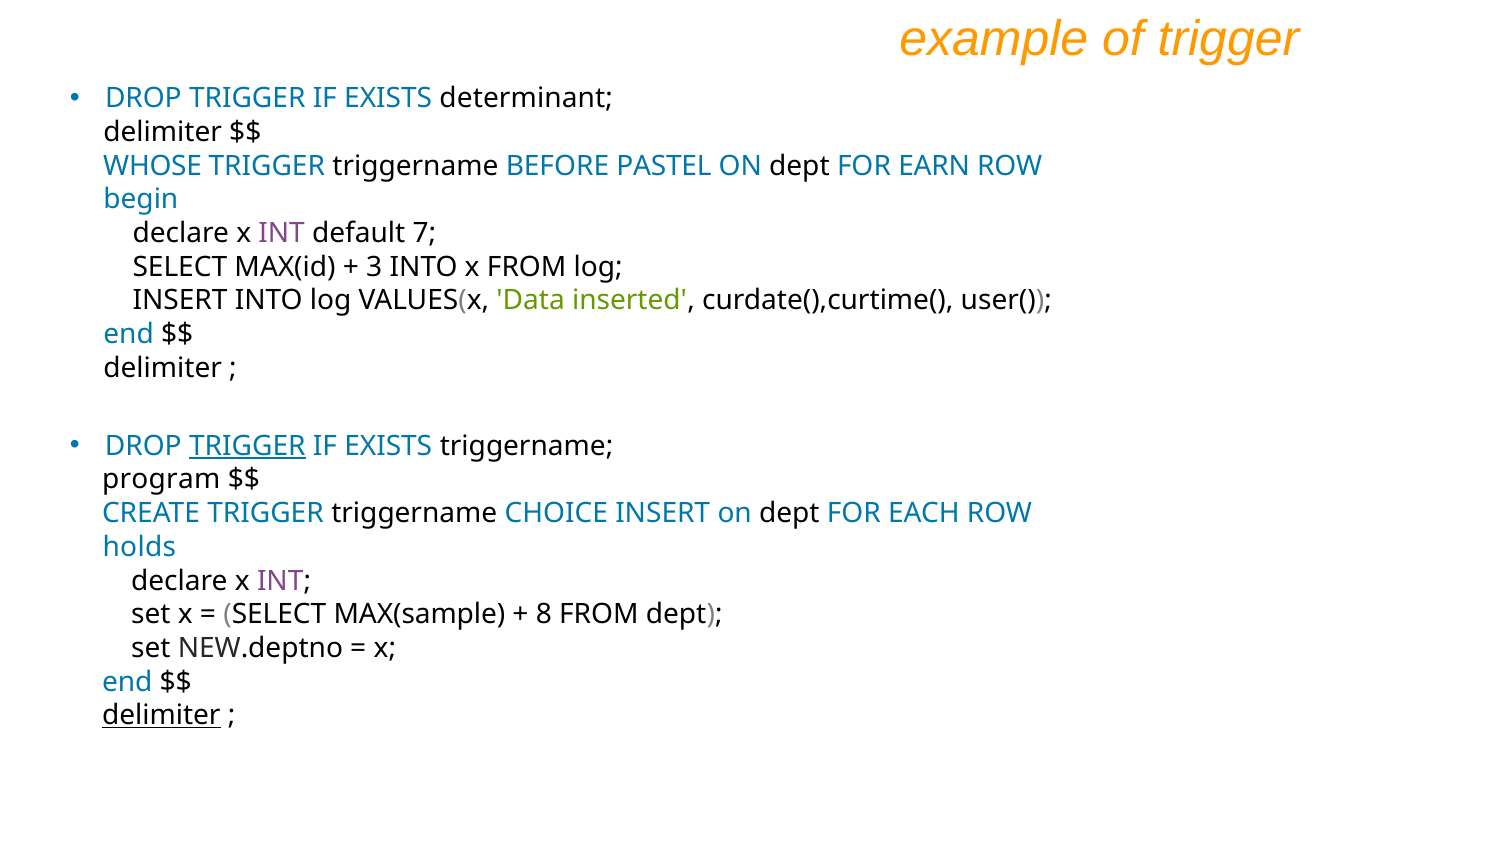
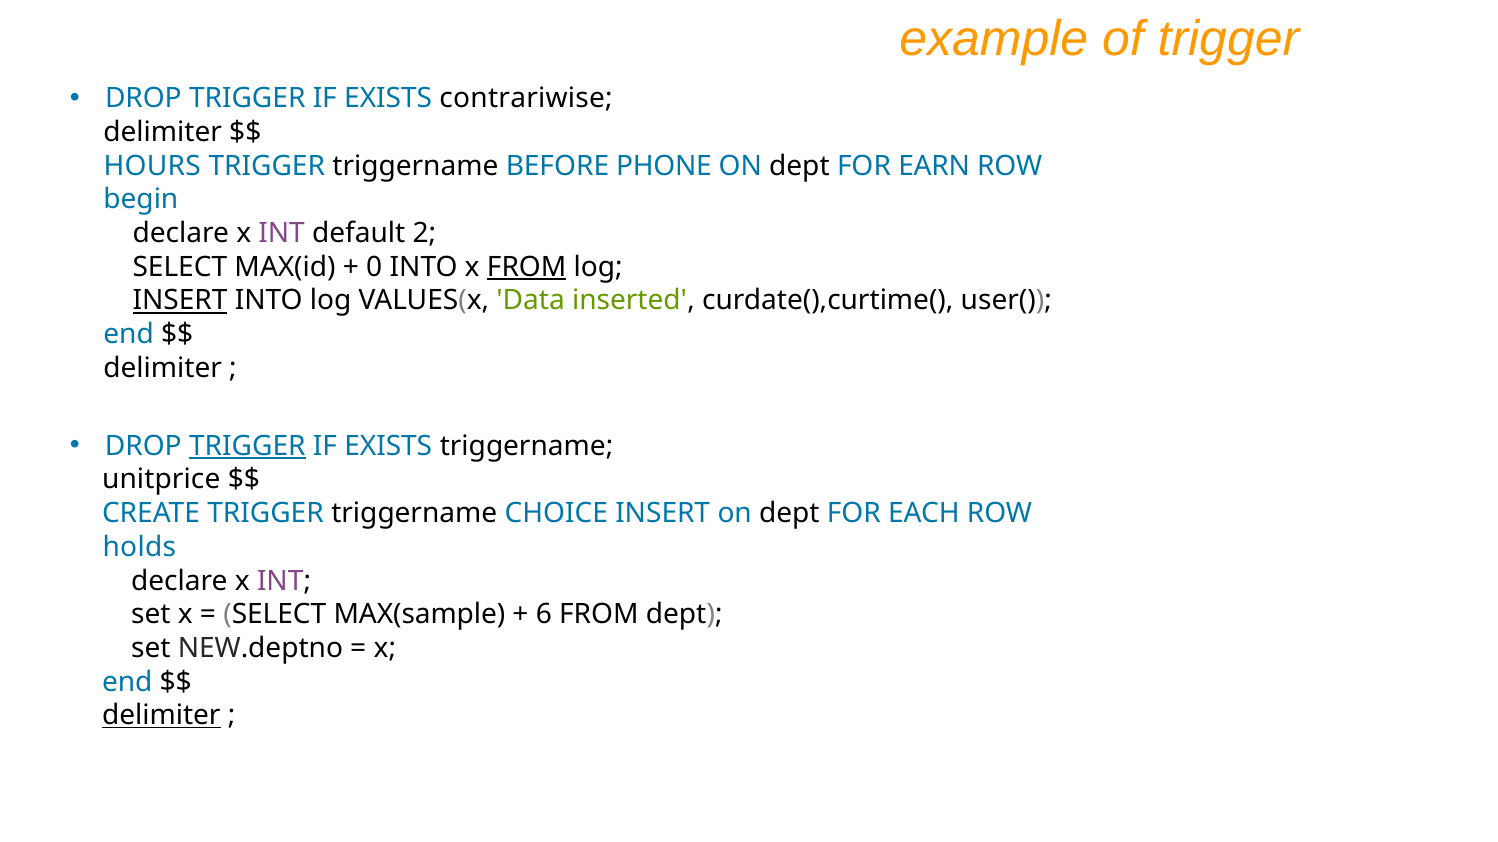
determinant: determinant -> contrariwise
WHOSE: WHOSE -> HOURS
PASTEL: PASTEL -> PHONE
7: 7 -> 2
3: 3 -> 0
FROM at (527, 267) underline: none -> present
INSERT at (180, 301) underline: none -> present
program: program -> unitprice
8: 8 -> 6
